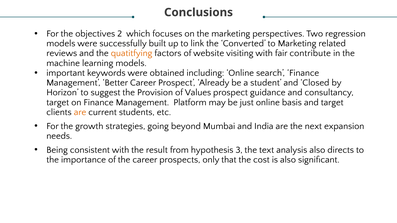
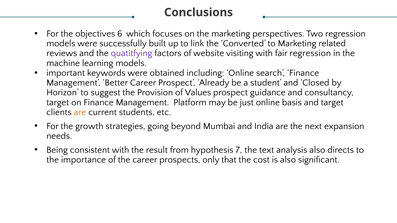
2: 2 -> 6
quatitfying colour: orange -> purple
fair contribute: contribute -> regression
3: 3 -> 7
